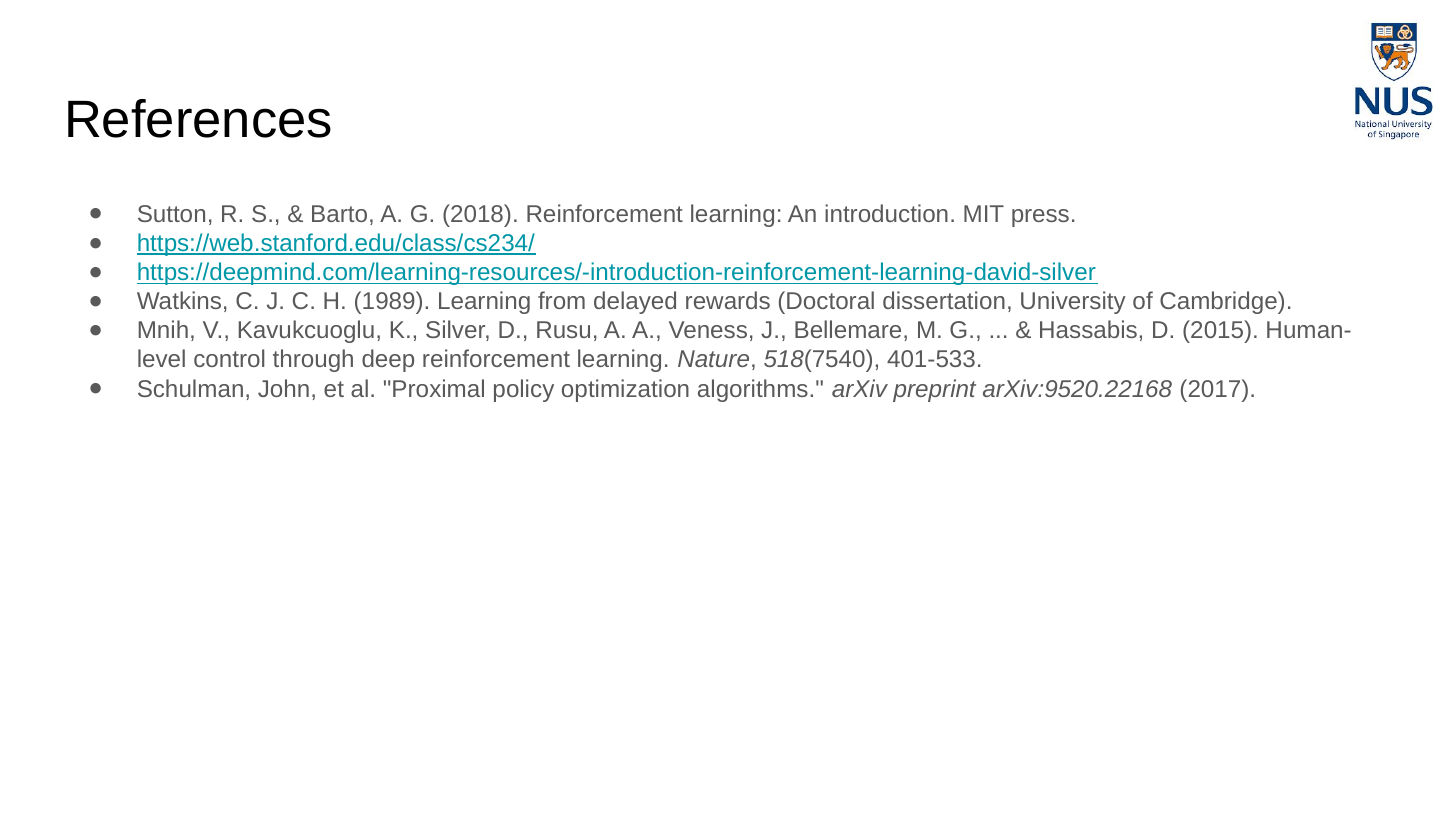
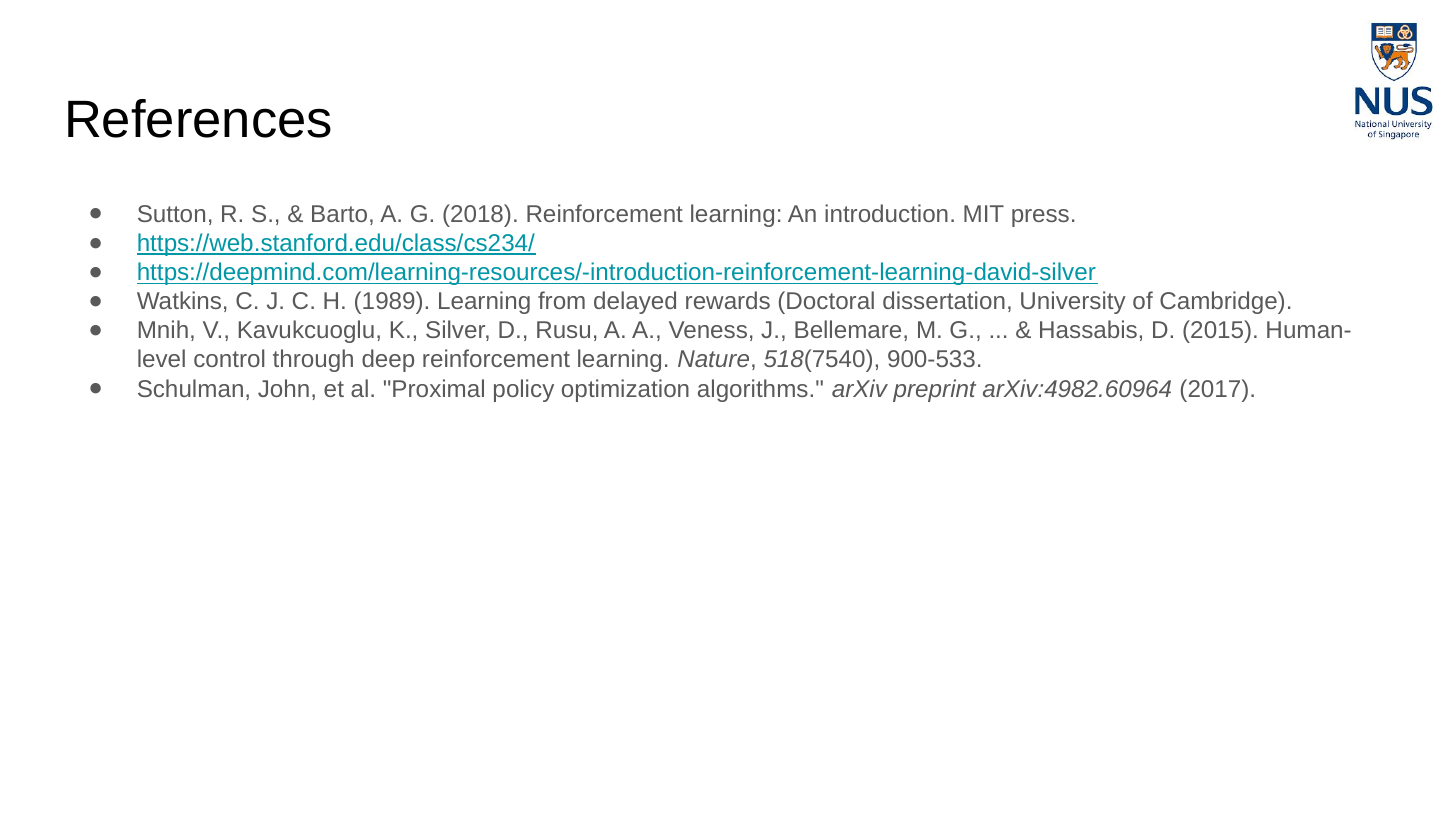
401-533: 401-533 -> 900-533
arXiv:9520.22168: arXiv:9520.22168 -> arXiv:4982.60964
